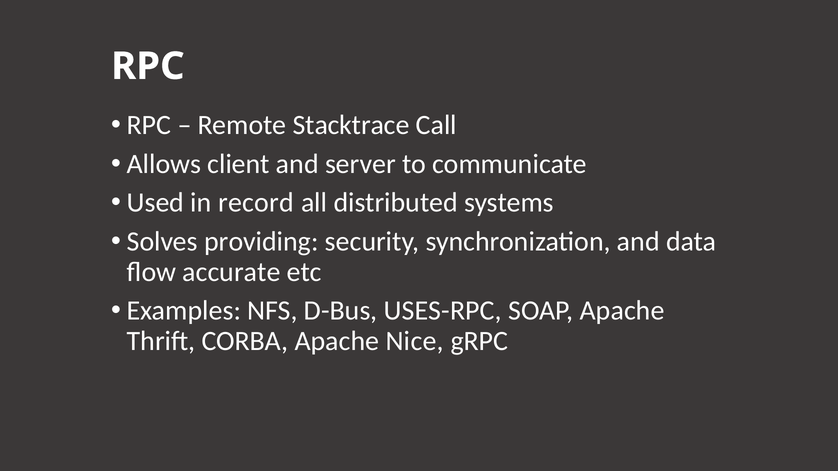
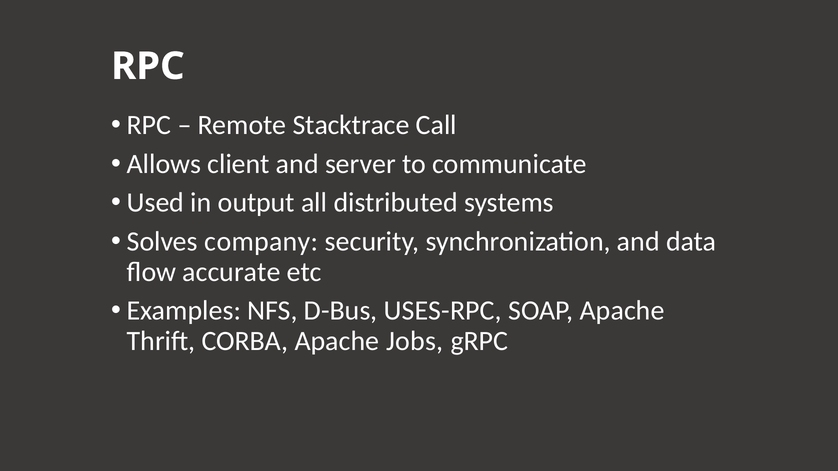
record: record -> output
providing: providing -> company
Nice: Nice -> Jobs
